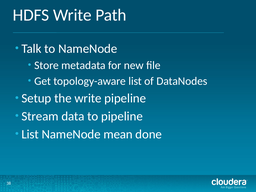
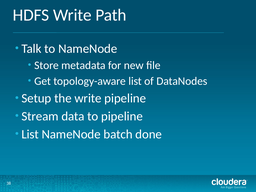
mean: mean -> batch
